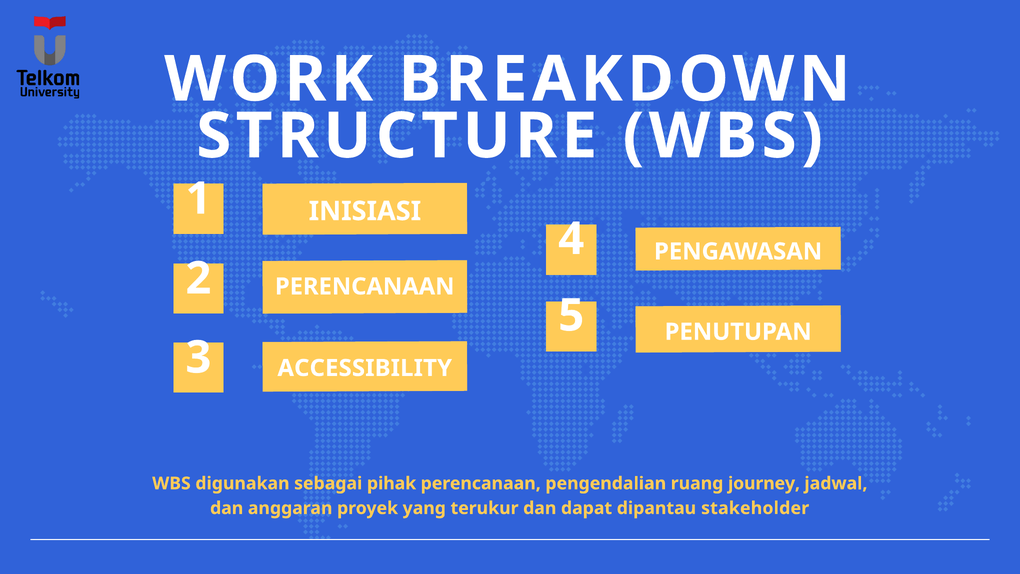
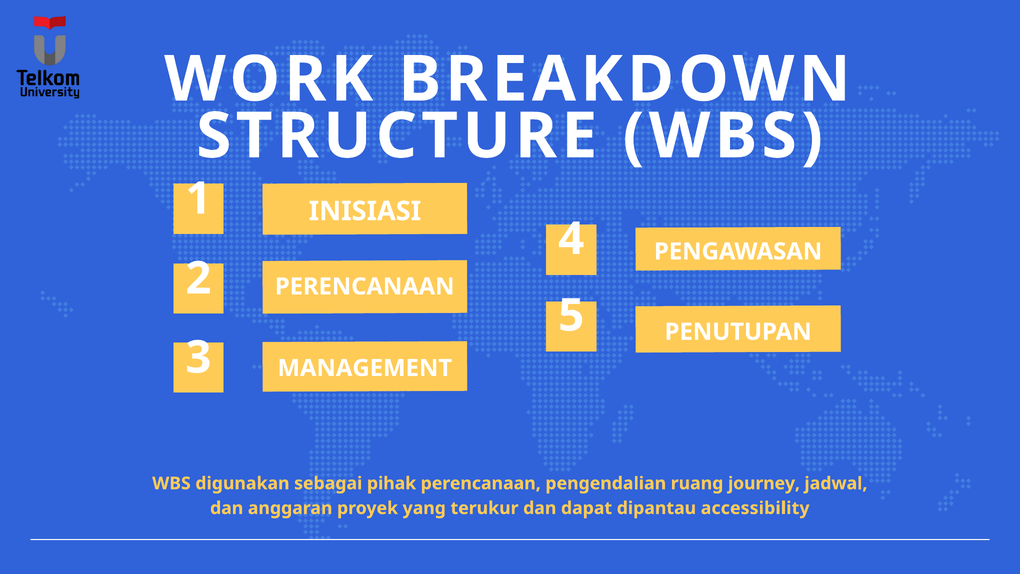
ACCESSIBILITY: ACCESSIBILITY -> MANAGEMENT
stakeholder: stakeholder -> accessibility
